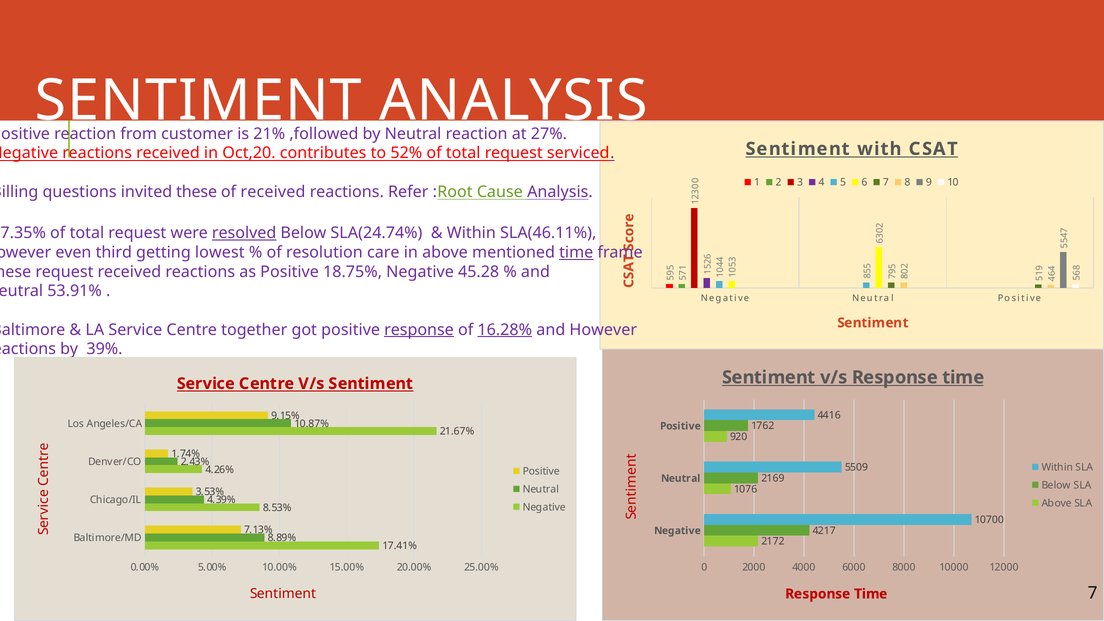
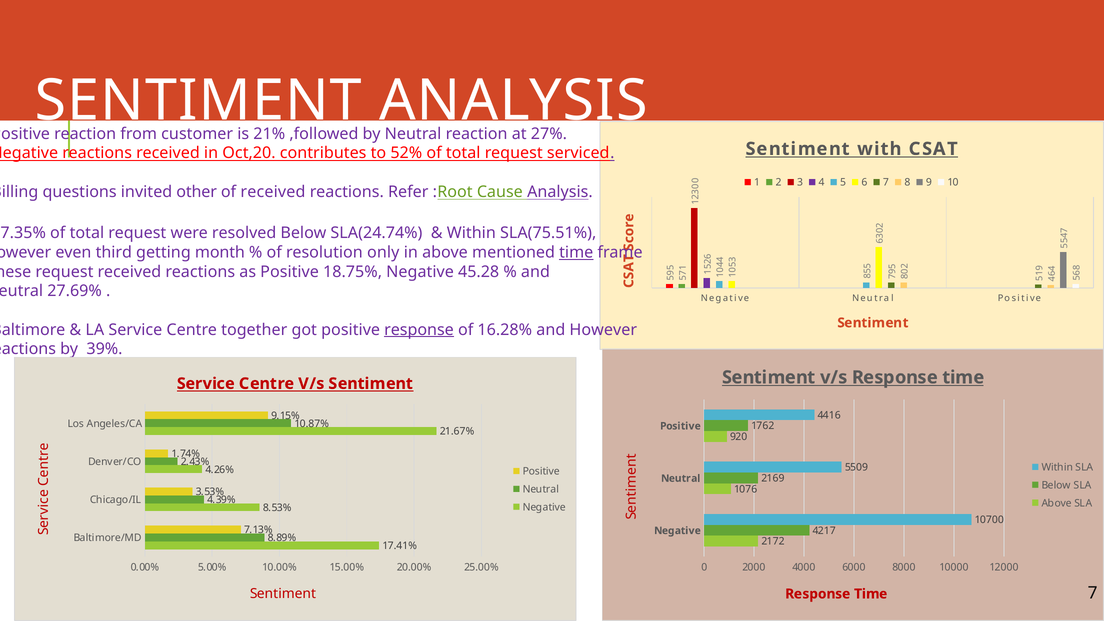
invited these: these -> other
resolved underline: present -> none
SLA(46.11%: SLA(46.11% -> SLA(75.51%
lowest: lowest -> month
care: care -> only
53.91%: 53.91% -> 27.69%
16.28% underline: present -> none
